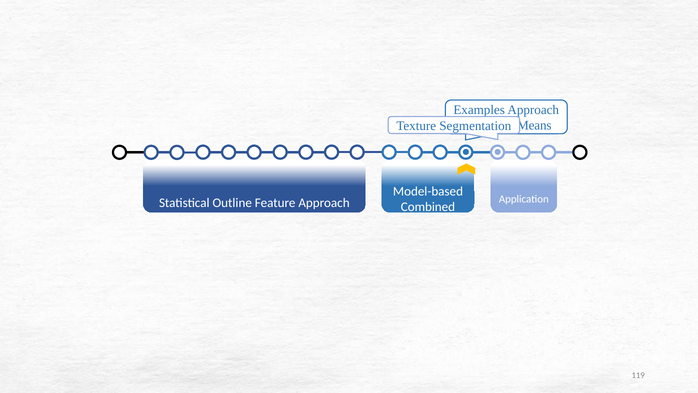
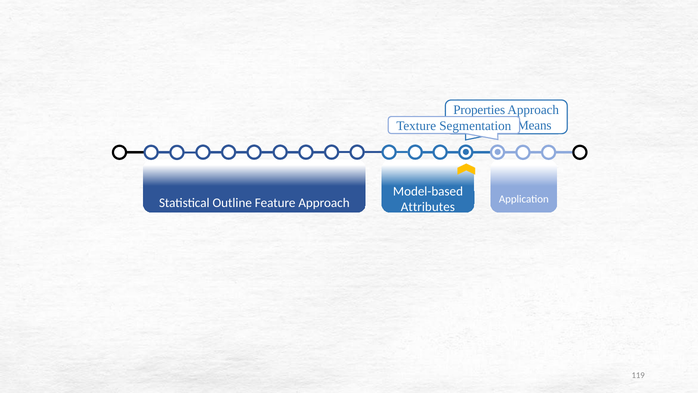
Examples: Examples -> Properties
Combined: Combined -> Attributes
